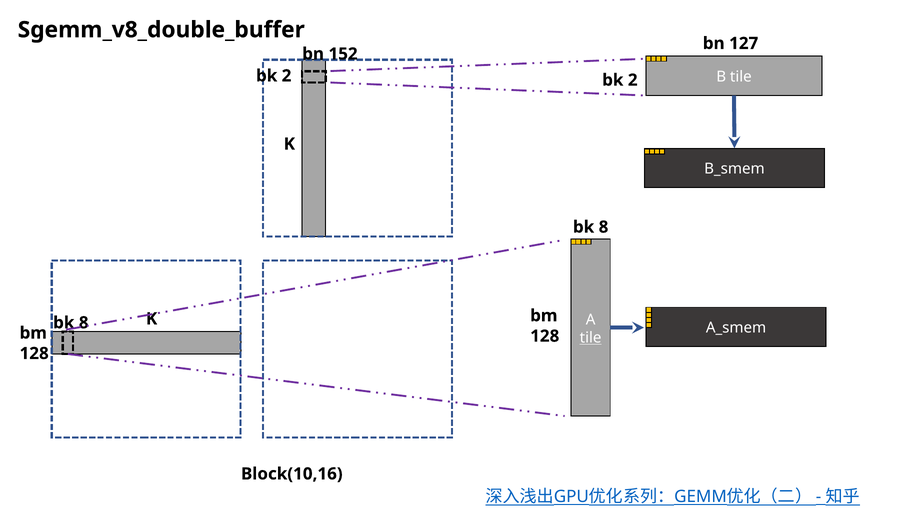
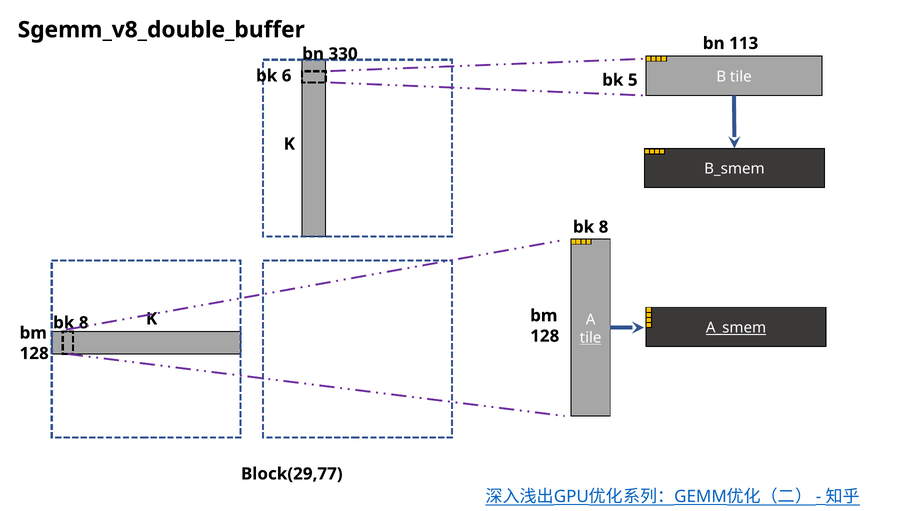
127: 127 -> 113
152: 152 -> 330
2 at (287, 76): 2 -> 6
2 at (633, 80): 2 -> 5
A_smem underline: none -> present
Block(10,16: Block(10,16 -> Block(29,77
